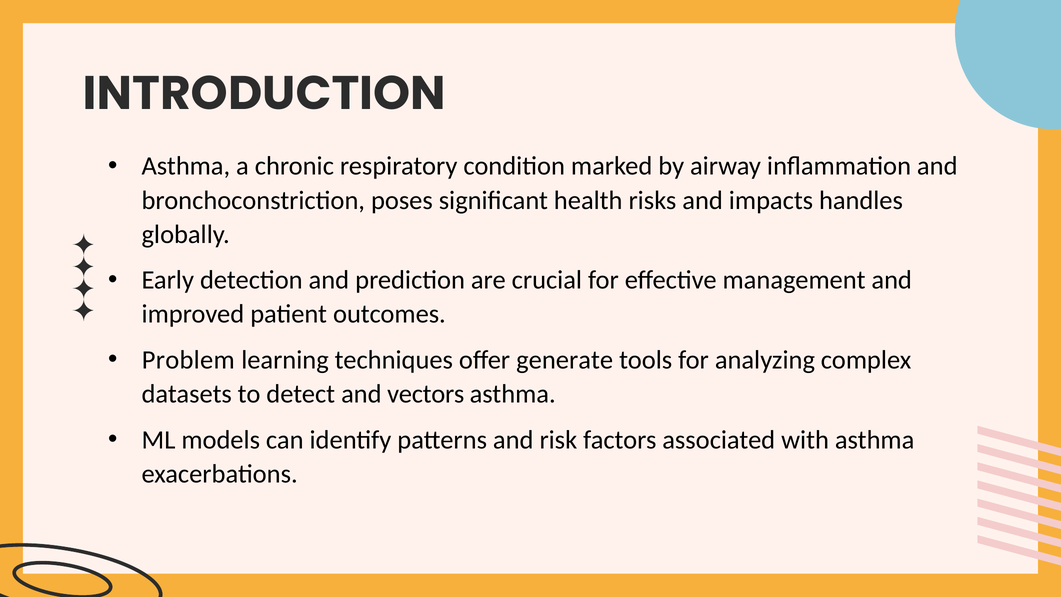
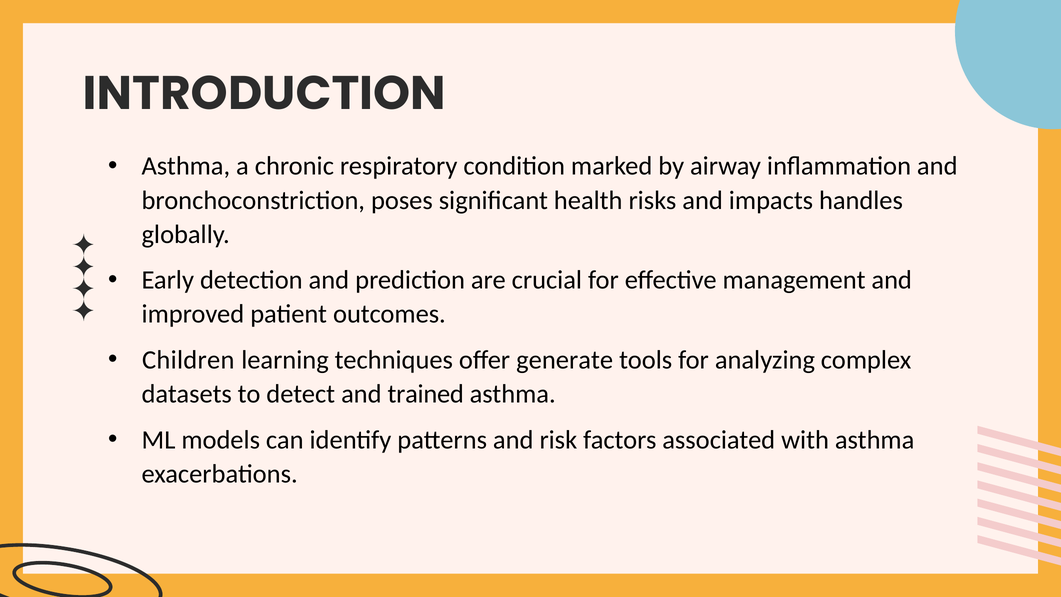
Problem: Problem -> Children
vectors: vectors -> trained
